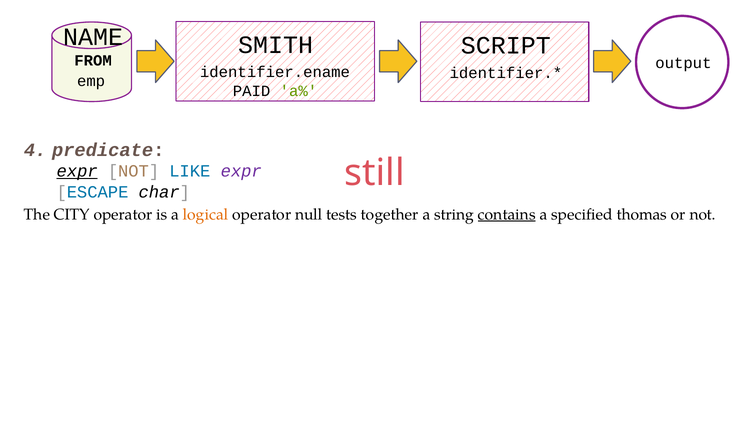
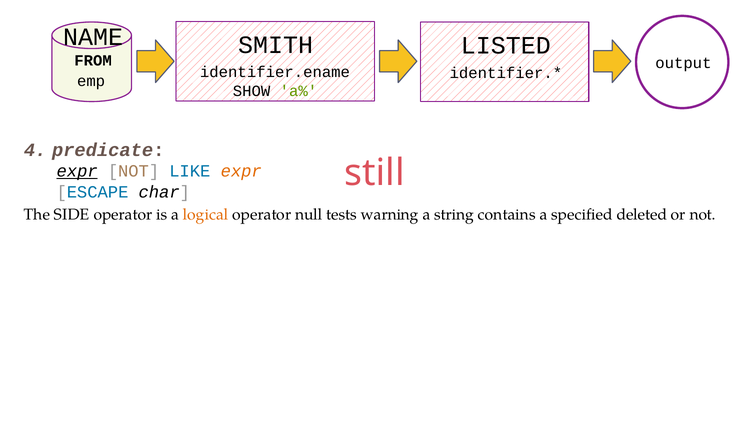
SCRIPT: SCRIPT -> LISTED
PAID: PAID -> SHOW
expr at (241, 171) colour: purple -> orange
CITY: CITY -> SIDE
together: together -> warning
contains underline: present -> none
thomas: thomas -> deleted
